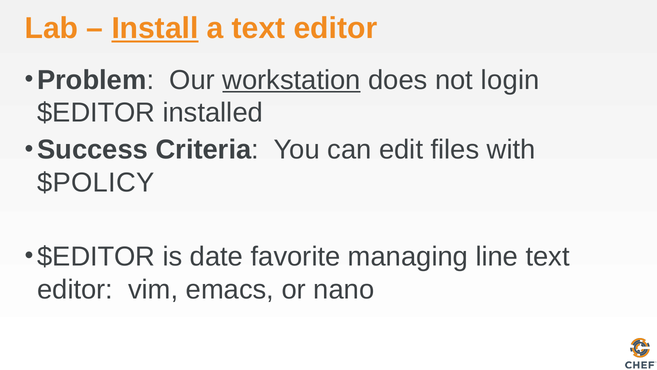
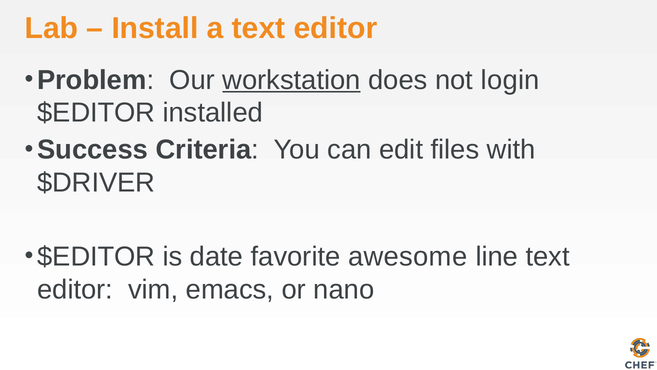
Install underline: present -> none
$POLICY: $POLICY -> $DRIVER
managing: managing -> awesome
